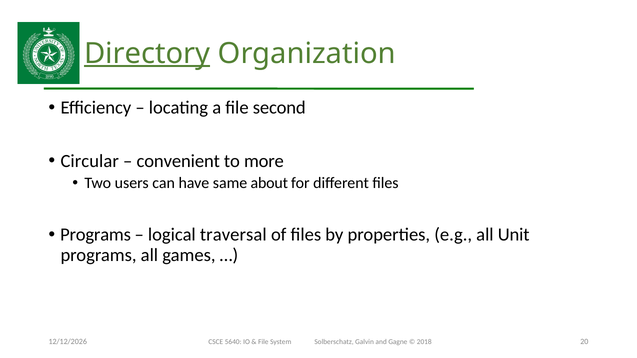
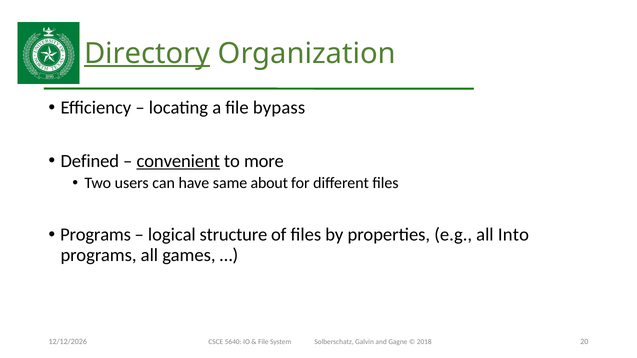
second: second -> bypass
Circular: Circular -> Defined
convenient underline: none -> present
traversal: traversal -> structure
Unit: Unit -> Into
